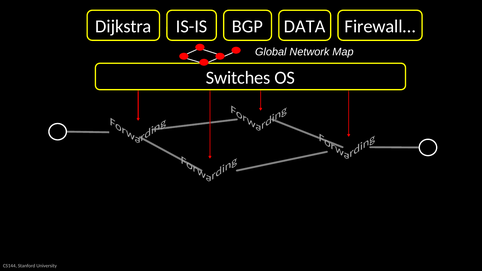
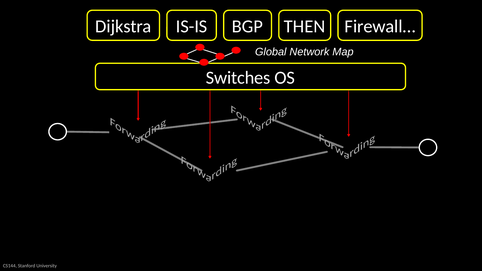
DATA: DATA -> THEN
